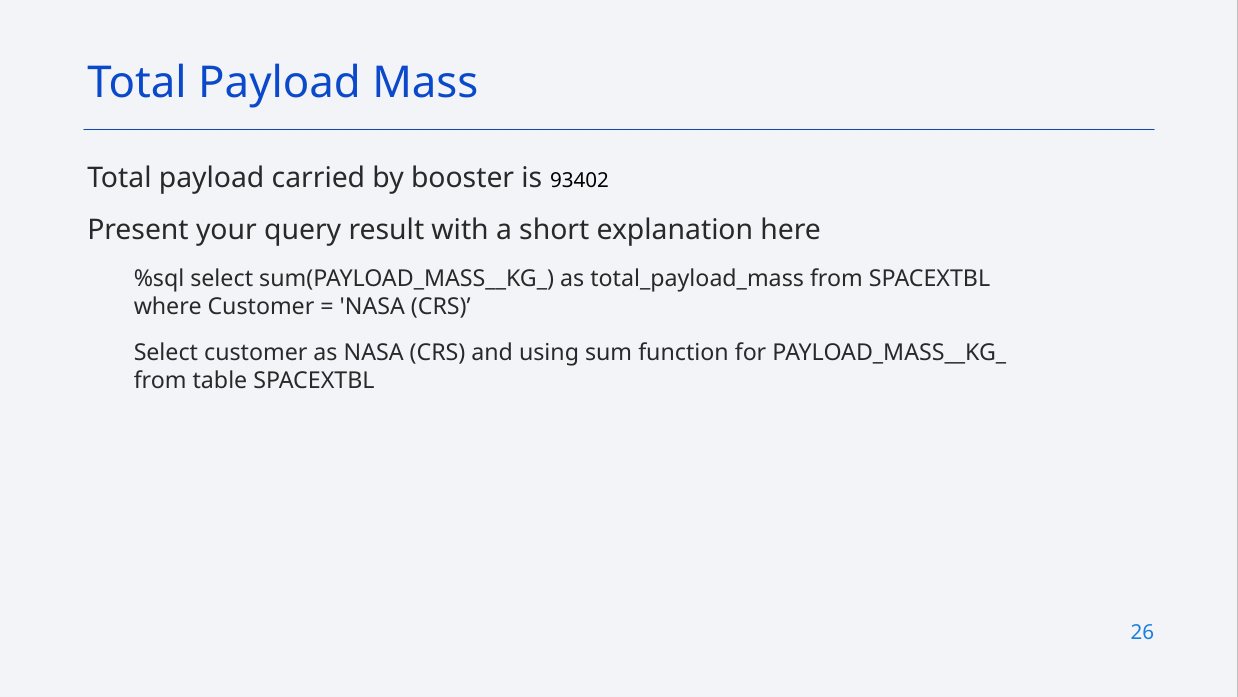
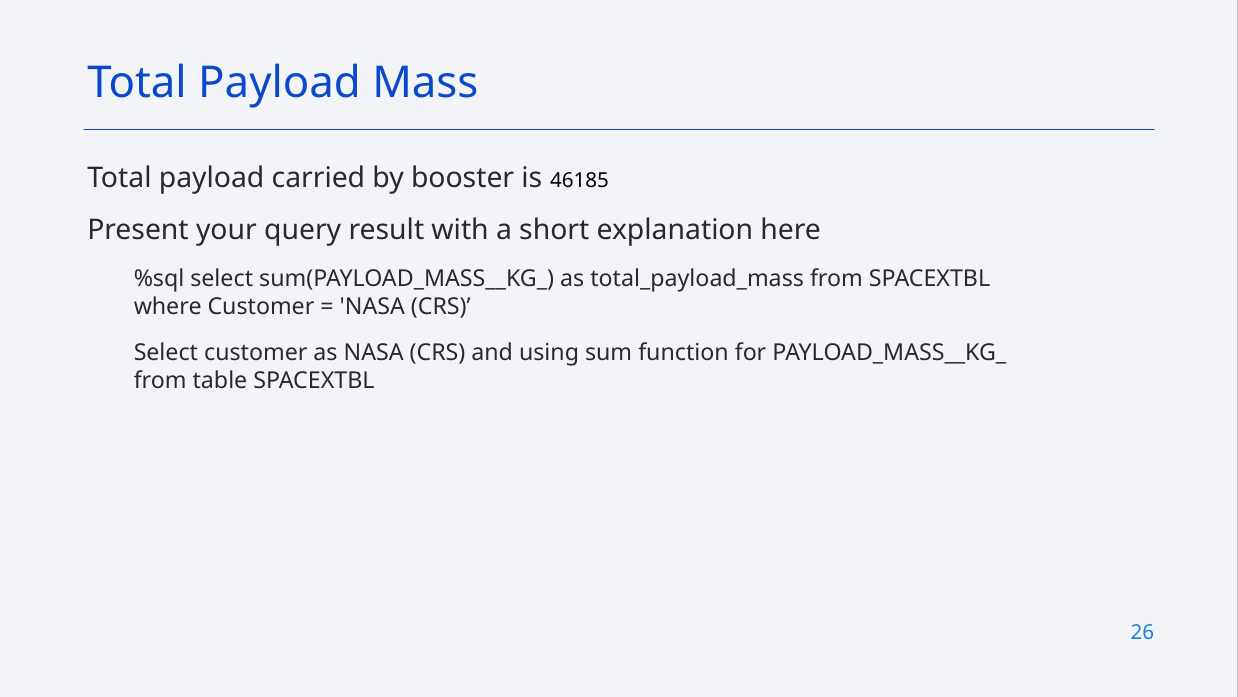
93402: 93402 -> 46185
